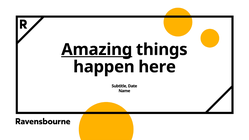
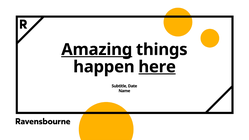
here underline: none -> present
